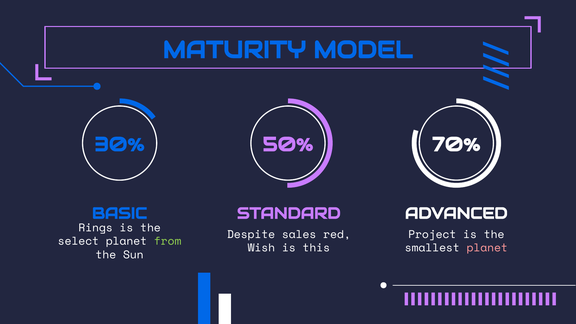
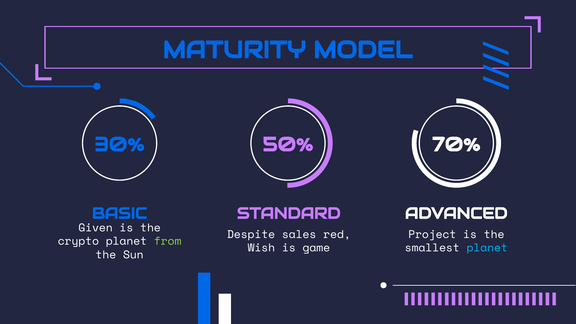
Rings: Rings -> Given
select: select -> crypto
this: this -> game
planet at (487, 248) colour: pink -> light blue
